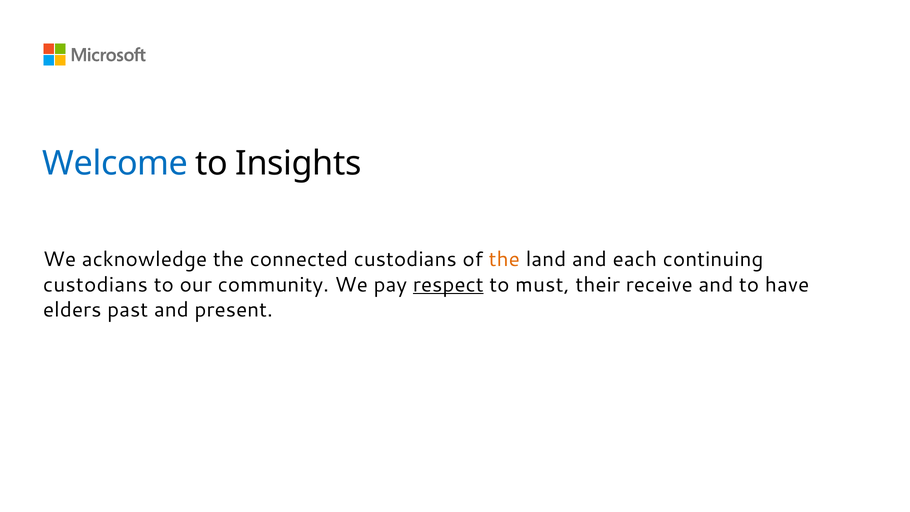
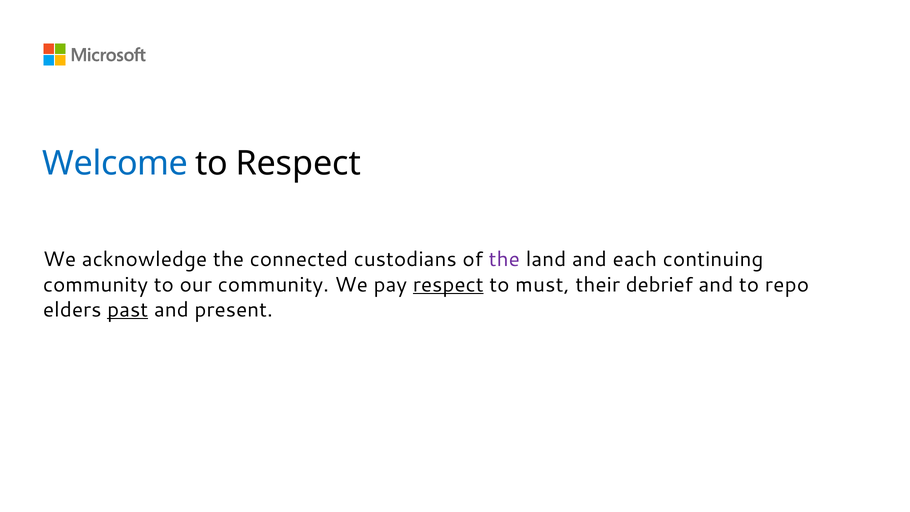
to Insights: Insights -> Respect
the at (504, 260) colour: orange -> purple
custodians at (95, 285): custodians -> community
receive: receive -> debrief
have: have -> repo
past underline: none -> present
